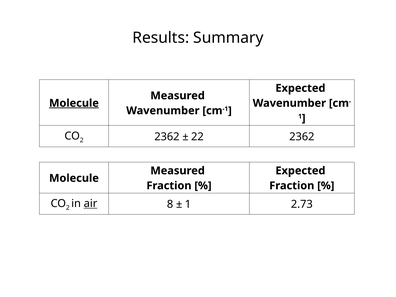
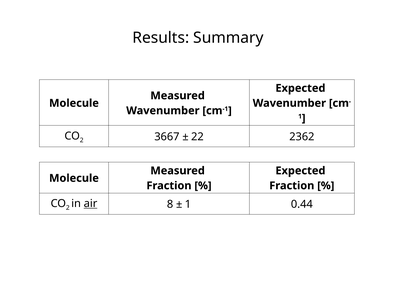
Molecule at (74, 103) underline: present -> none
2362 at (167, 137): 2362 -> 3667
2.73: 2.73 -> 0.44
